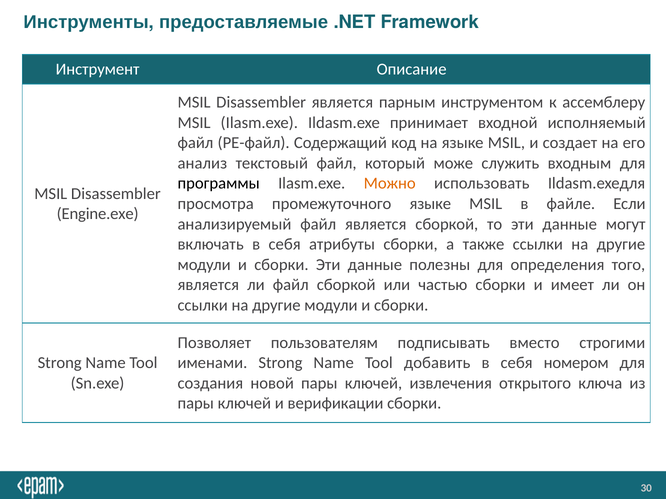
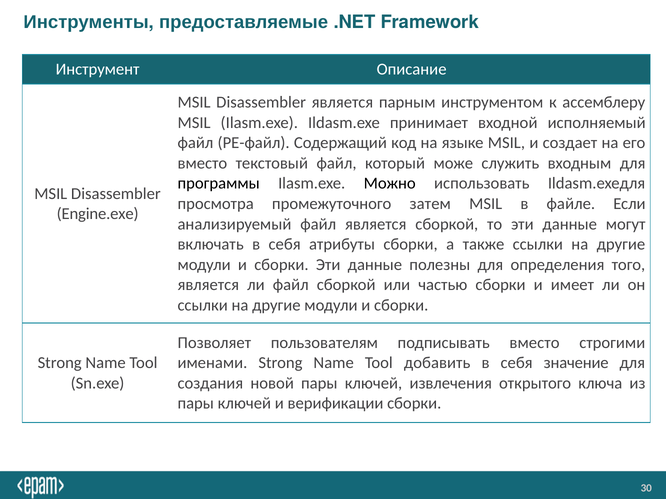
анализ at (202, 163): анализ -> вместо
Можно colour: orange -> black
промежуточного языке: языке -> затем
номером: номером -> значение
